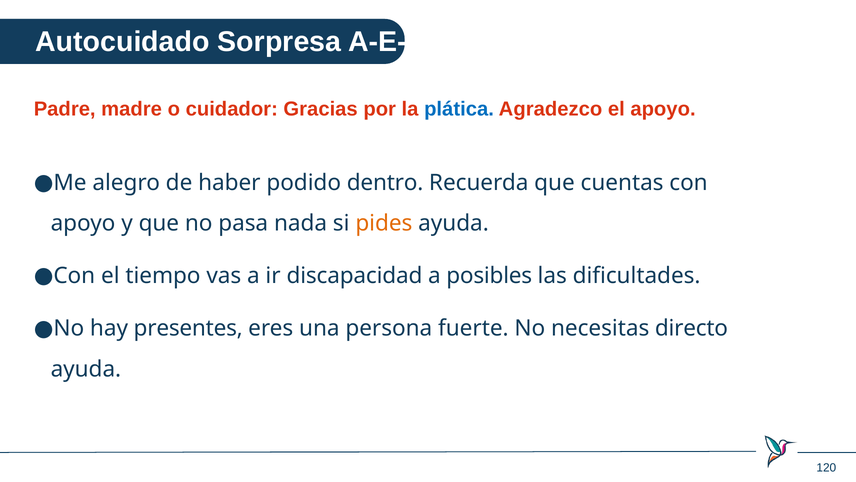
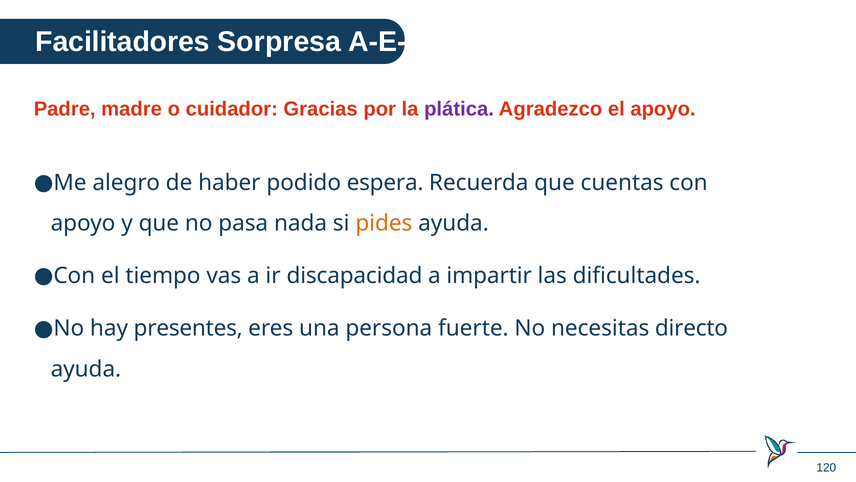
Autocuidado: Autocuidado -> Facilitadores
plática colour: blue -> purple
dentro: dentro -> espera
posibles: posibles -> impartir
